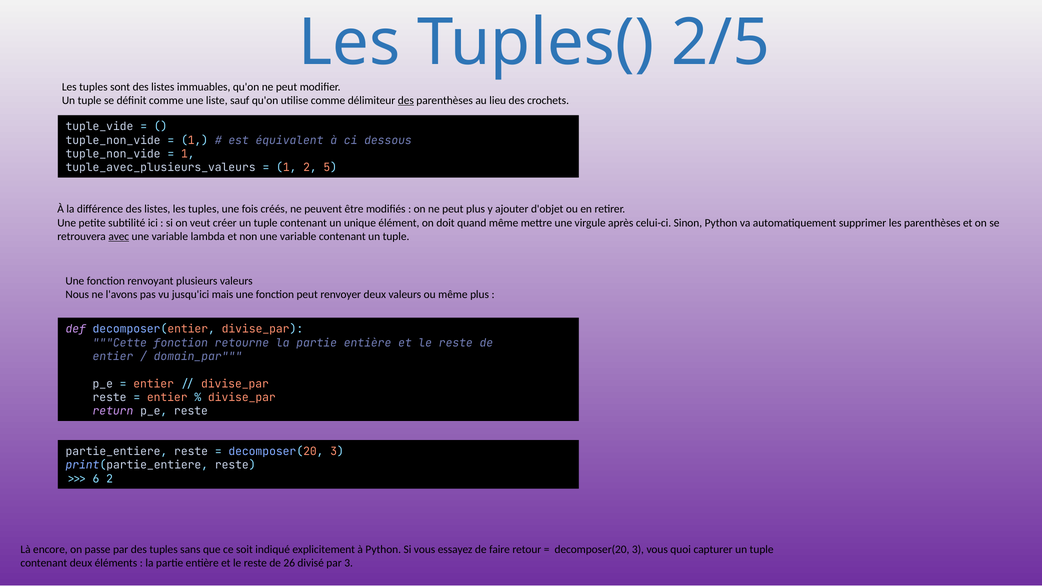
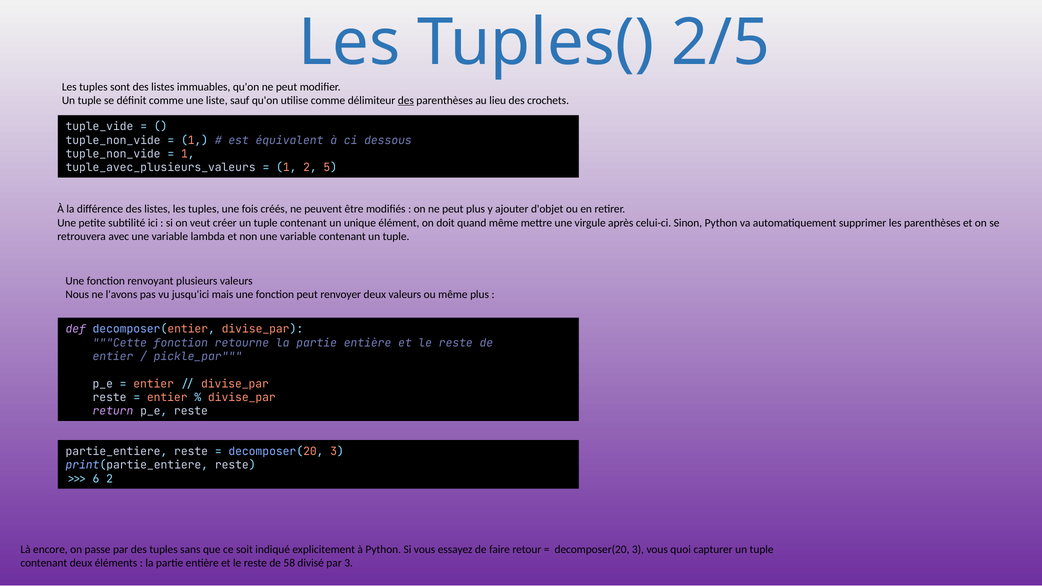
avec underline: present -> none
domain_par: domain_par -> pickle_par
26: 26 -> 58
